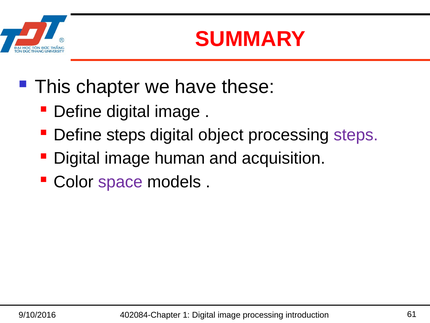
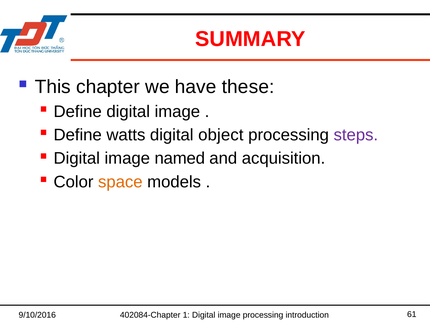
Define steps: steps -> watts
human: human -> named
space colour: purple -> orange
